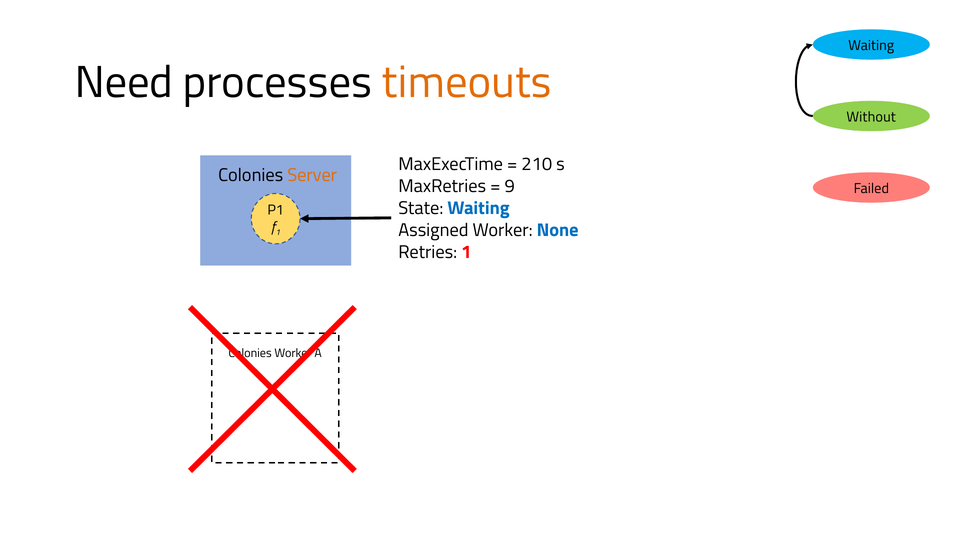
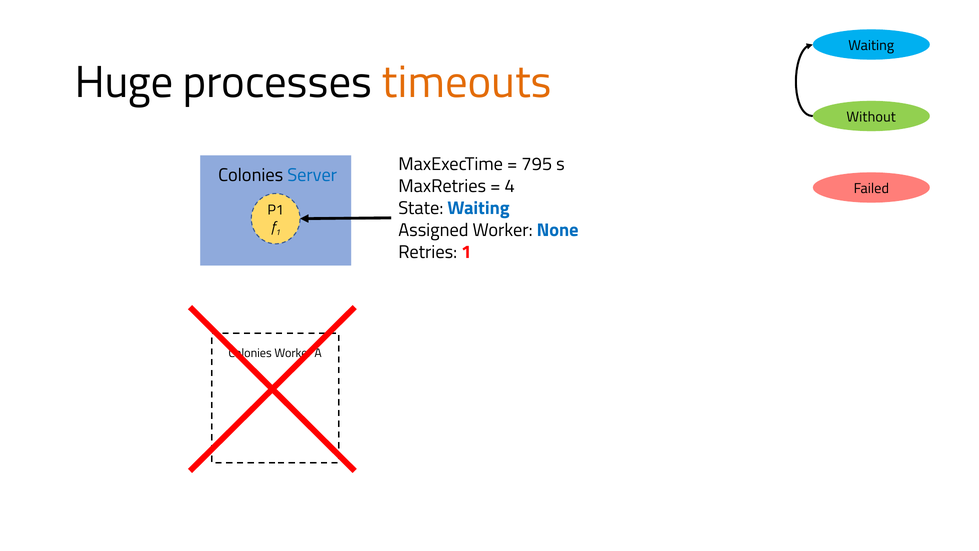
Need: Need -> Huge
210: 210 -> 795
Server colour: orange -> blue
9: 9 -> 4
